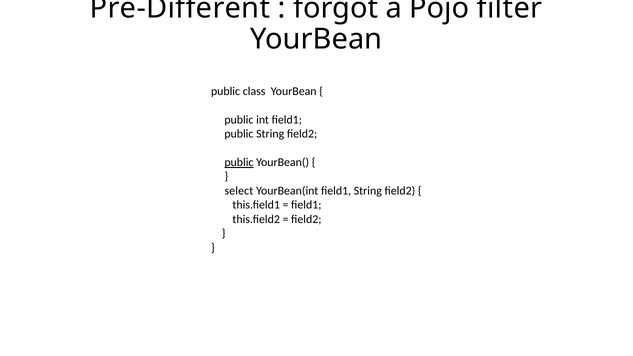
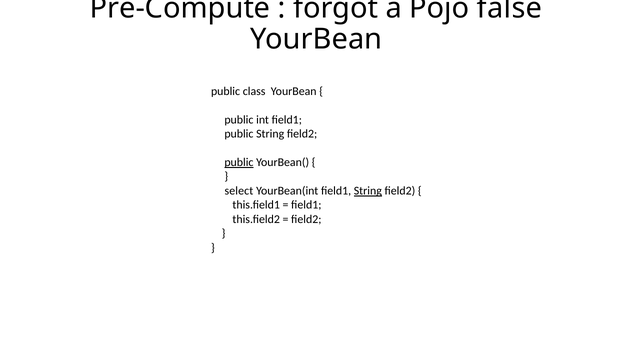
Pre-Different: Pre-Different -> Pre-Compute
filter: filter -> false
String at (368, 191) underline: none -> present
